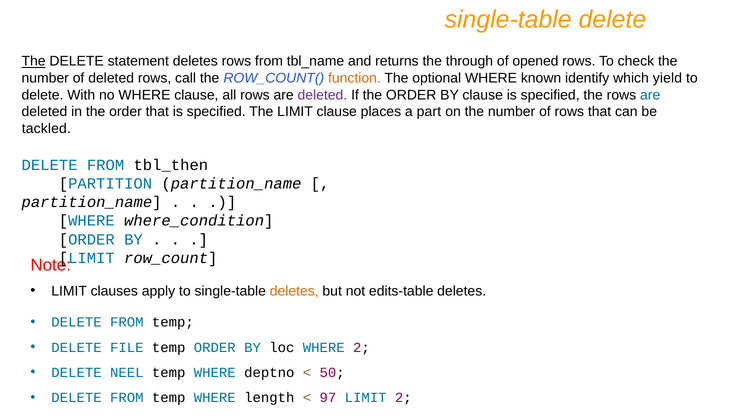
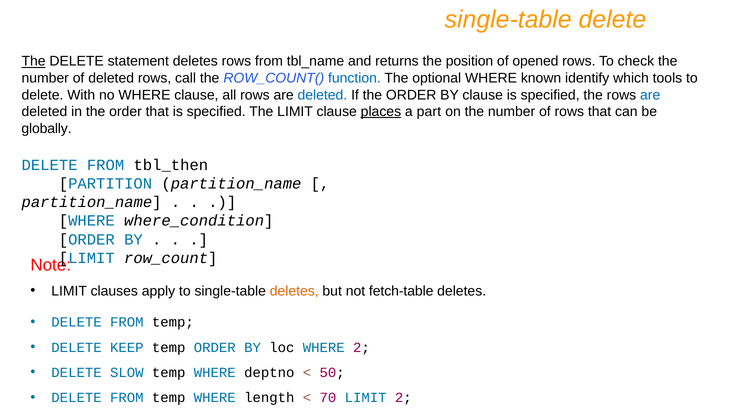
through: through -> position
function colour: orange -> blue
yield: yield -> tools
deleted at (322, 95) colour: purple -> blue
places underline: none -> present
tackled: tackled -> globally
edits-table: edits-table -> fetch-table
FILE: FILE -> KEEP
NEEL: NEEL -> SLOW
97: 97 -> 70
